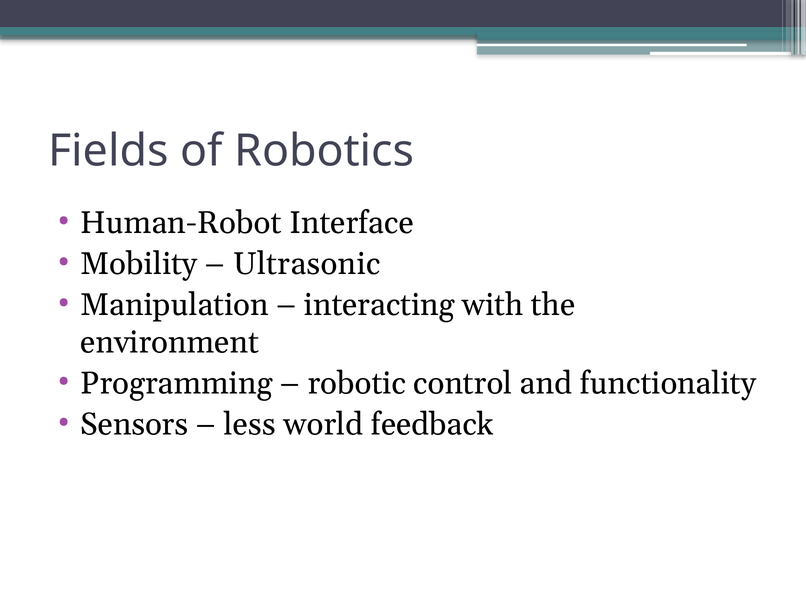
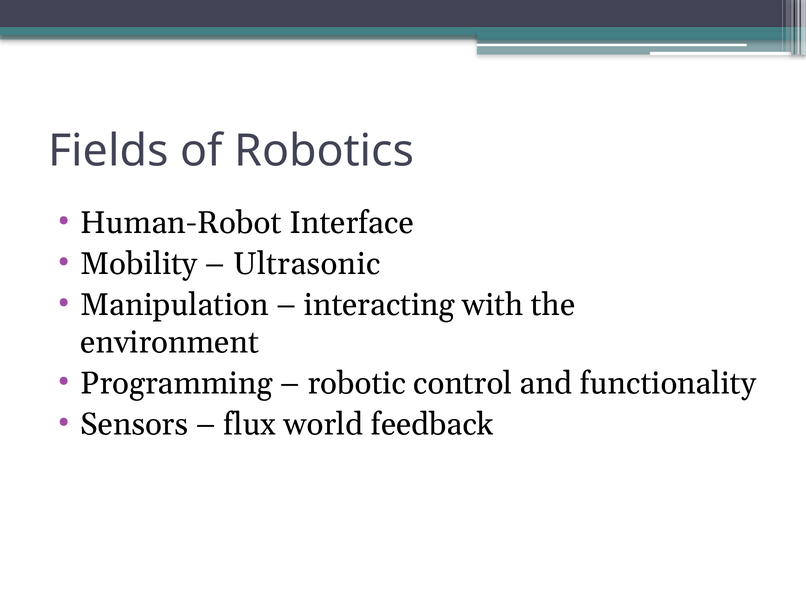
less: less -> flux
